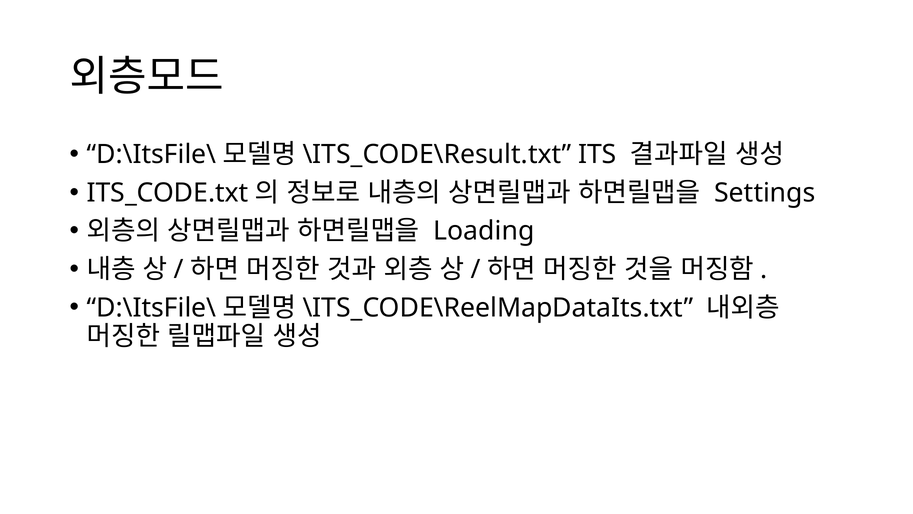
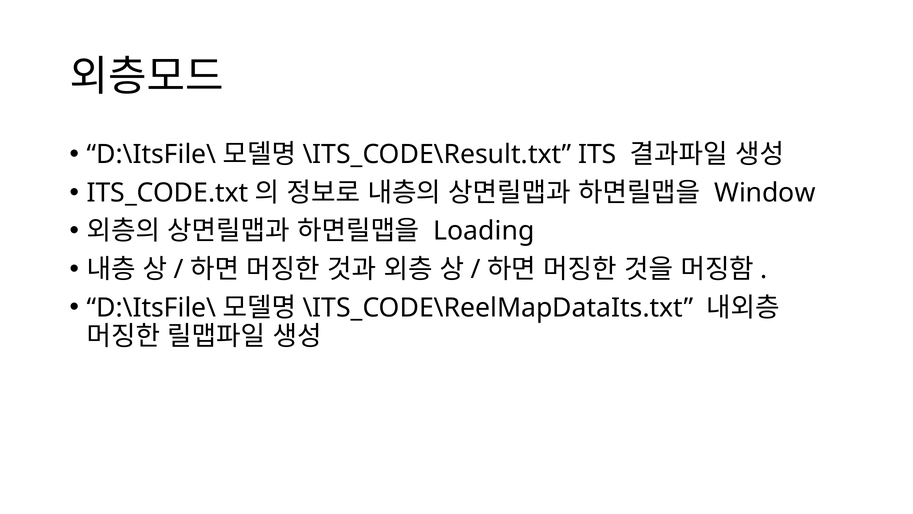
Settings: Settings -> Window
